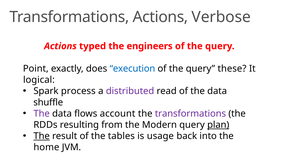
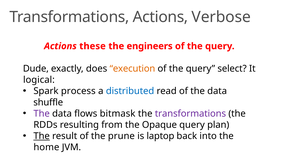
typed: typed -> these
Point: Point -> Dude
execution colour: blue -> orange
these: these -> select
distributed colour: purple -> blue
account: account -> bitmask
Modern: Modern -> Opaque
plan underline: present -> none
tables: tables -> prune
usage: usage -> laptop
